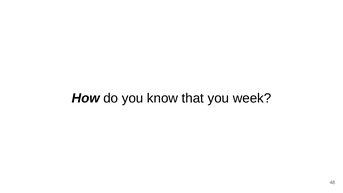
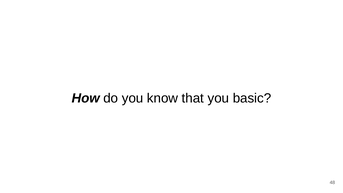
week: week -> basic
